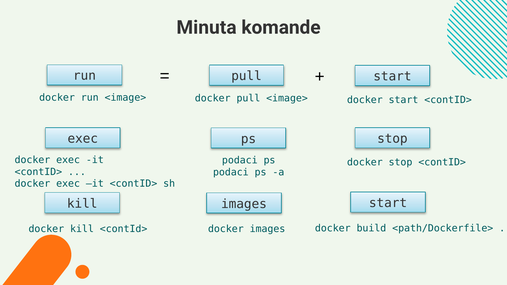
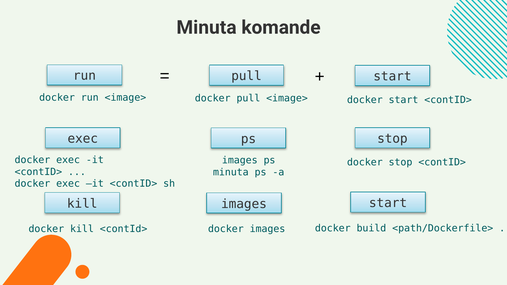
podaci at (240, 160): podaci -> images
podaci at (231, 172): podaci -> minuta
